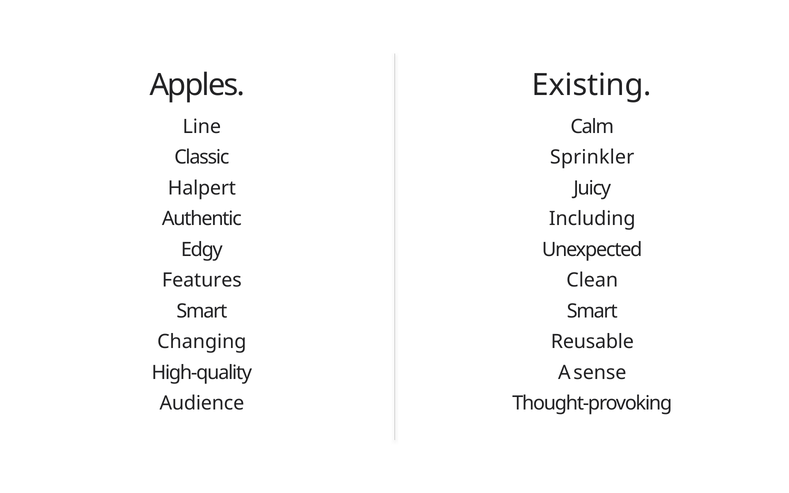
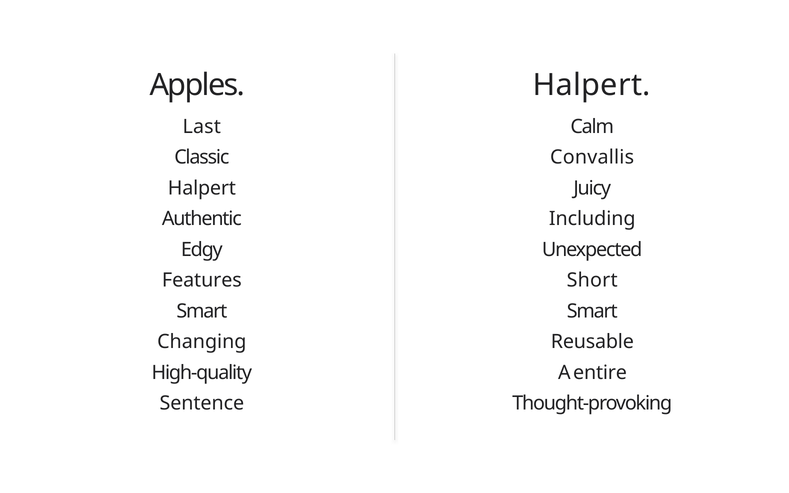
Existing at (592, 85): Existing -> Halpert
Line: Line -> Last
Sprinkler: Sprinkler -> Convallis
Clean: Clean -> Short
sense: sense -> entire
Audience: Audience -> Sentence
